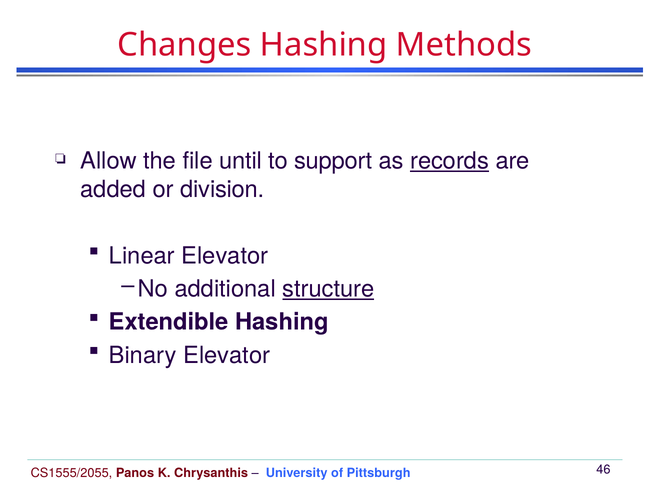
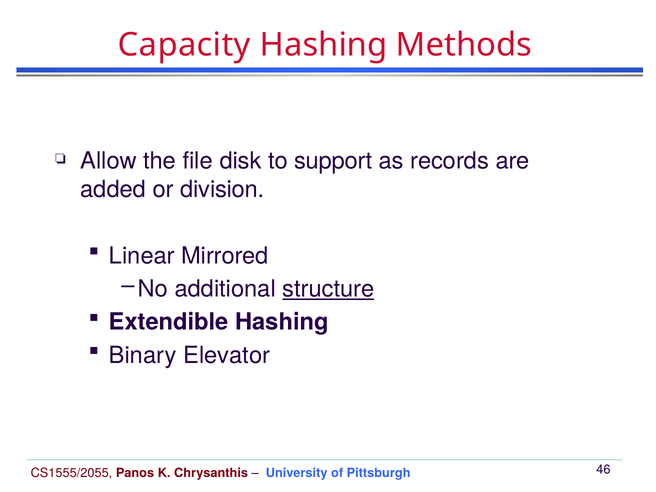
Changes: Changes -> Capacity
until: until -> disk
records underline: present -> none
Linear Elevator: Elevator -> Mirrored
